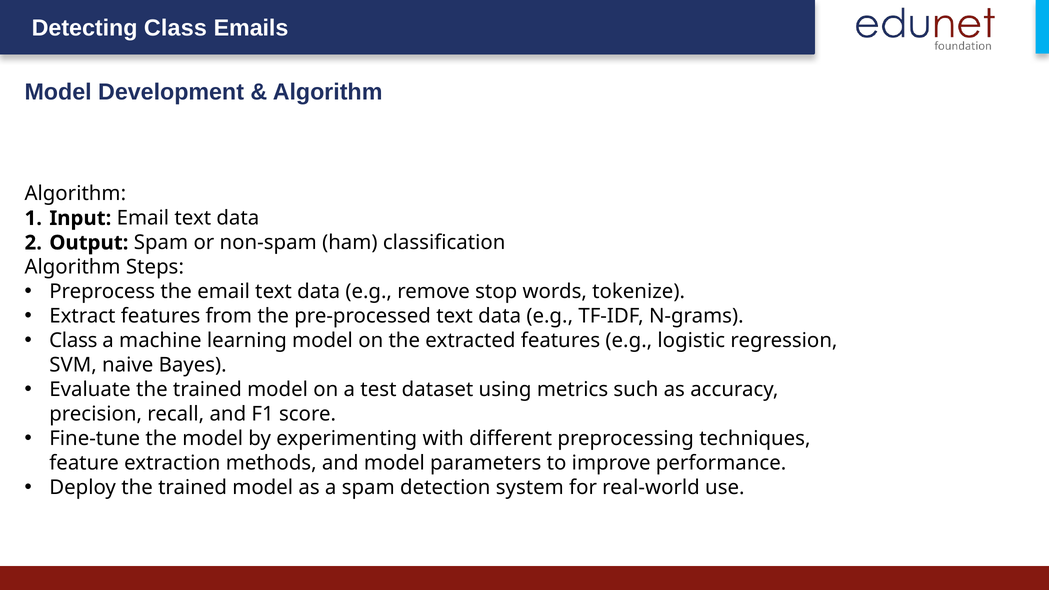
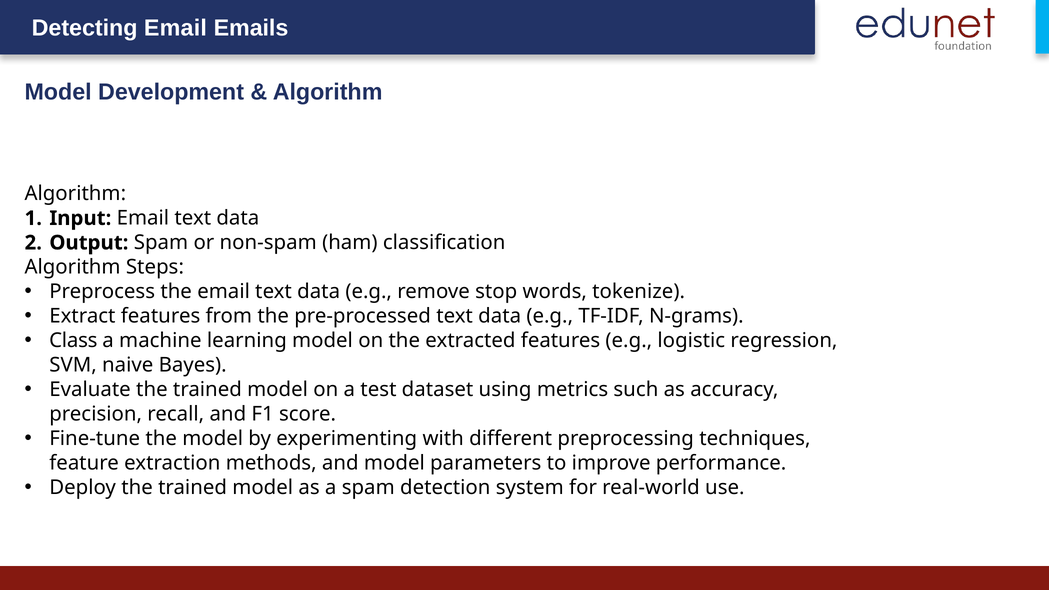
Class at (175, 28): Class -> Email
